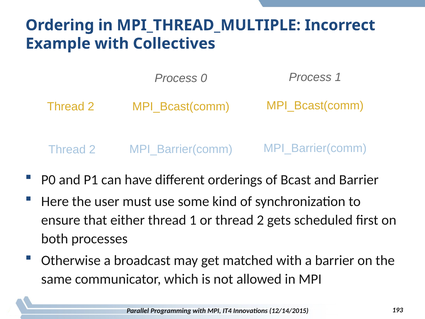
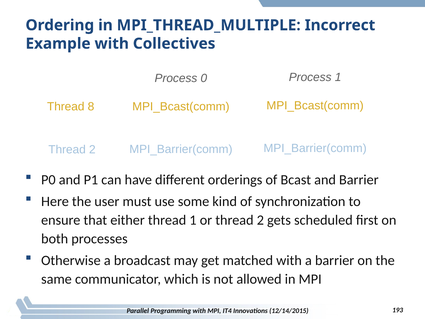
2 at (91, 107): 2 -> 8
